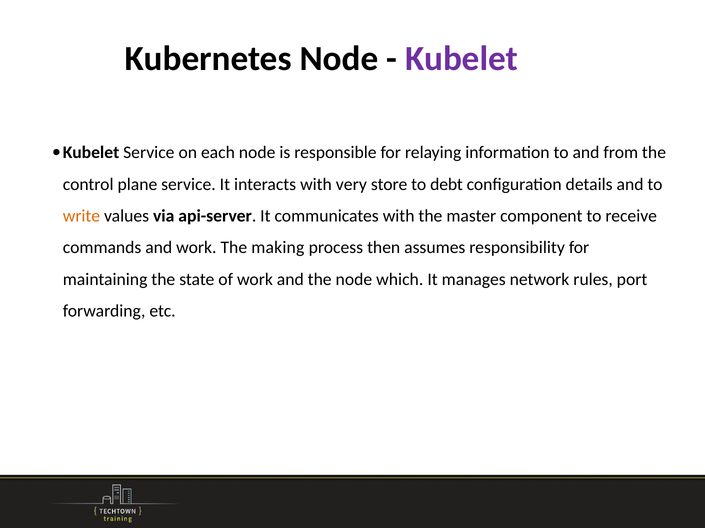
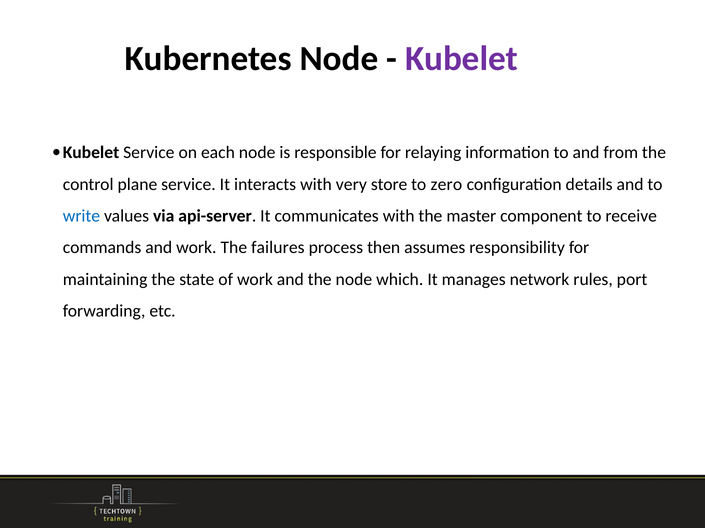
debt: debt -> zero
write colour: orange -> blue
making: making -> failures
